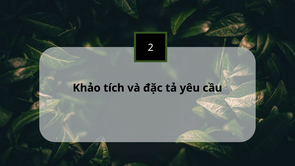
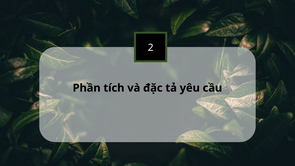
Khảo: Khảo -> Phần
